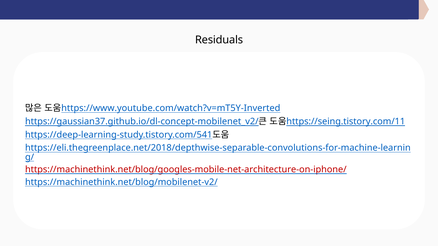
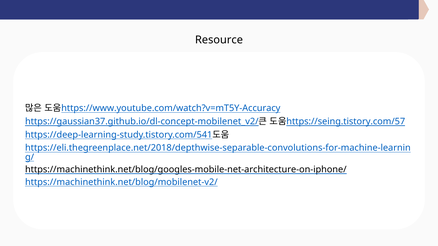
Residuals: Residuals -> Resource
https://www.youtube.com/watch?v=mT5Y-Inverted: https://www.youtube.com/watch?v=mT5Y-Inverted -> https://www.youtube.com/watch?v=mT5Y-Accuracy
https://seing.tistory.com/11: https://seing.tistory.com/11 -> https://seing.tistory.com/57
https://machinethink.net/blog/googles-mobile-net-architecture-on-iphone/ colour: red -> black
